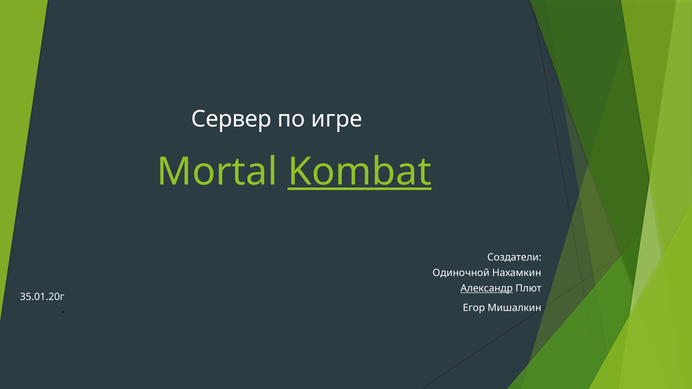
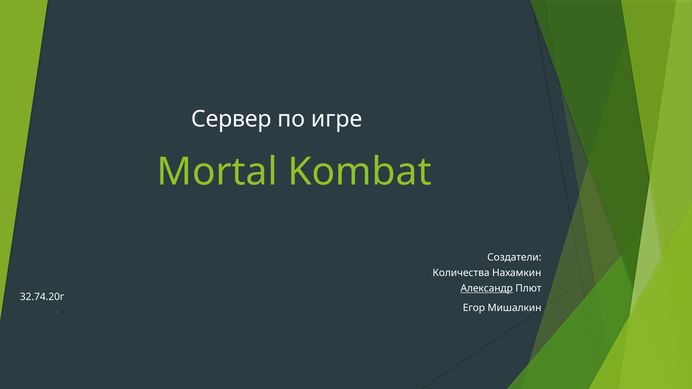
Kombat underline: present -> none
Одиночной: Одиночной -> Количества
35.01.20г: 35.01.20г -> 32.74.20г
